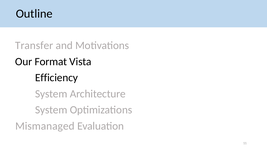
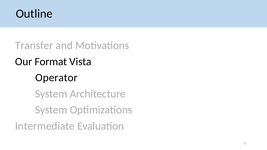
Efficiency: Efficiency -> Operator
Mismanaged: Mismanaged -> Intermediate
